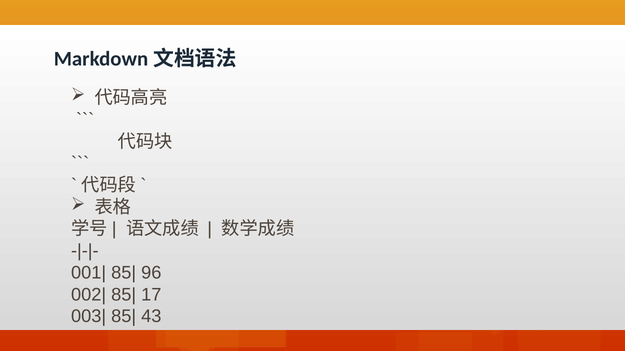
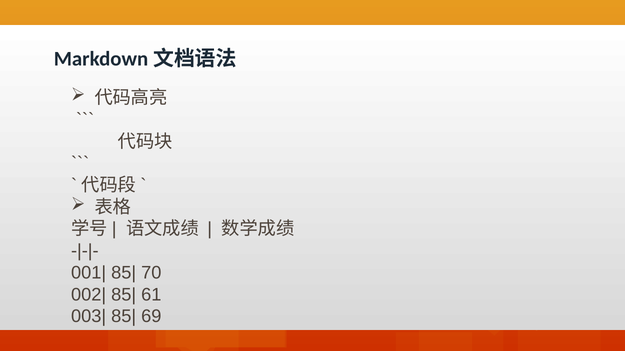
96: 96 -> 70
17: 17 -> 61
43: 43 -> 69
